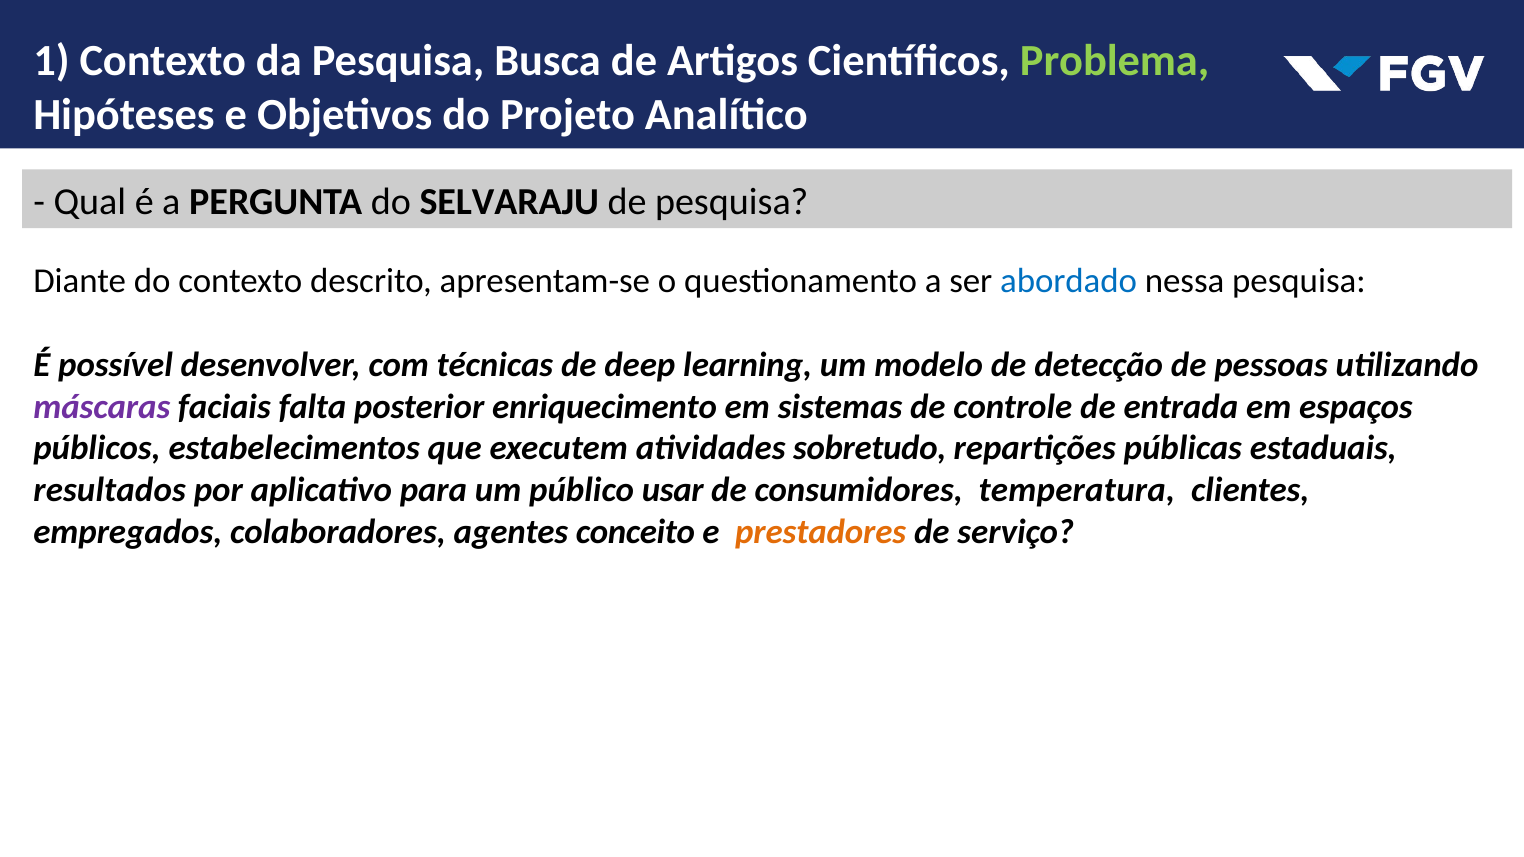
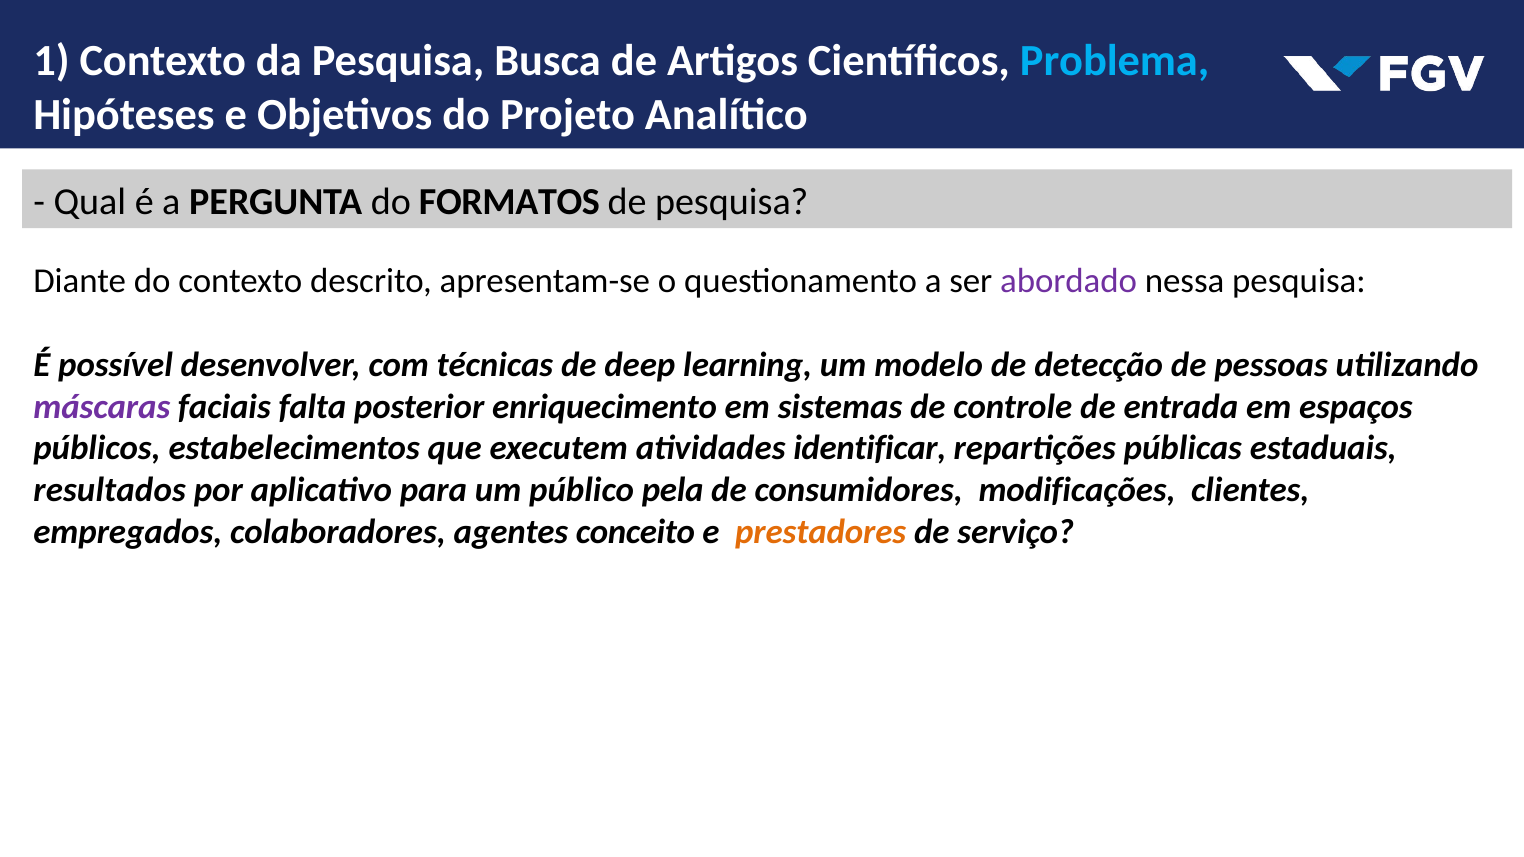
Problema colour: light green -> light blue
SELVARAJU: SELVARAJU -> FORMATOS
abordado colour: blue -> purple
sobretudo: sobretudo -> identificar
usar: usar -> pela
temperatura: temperatura -> modificações
